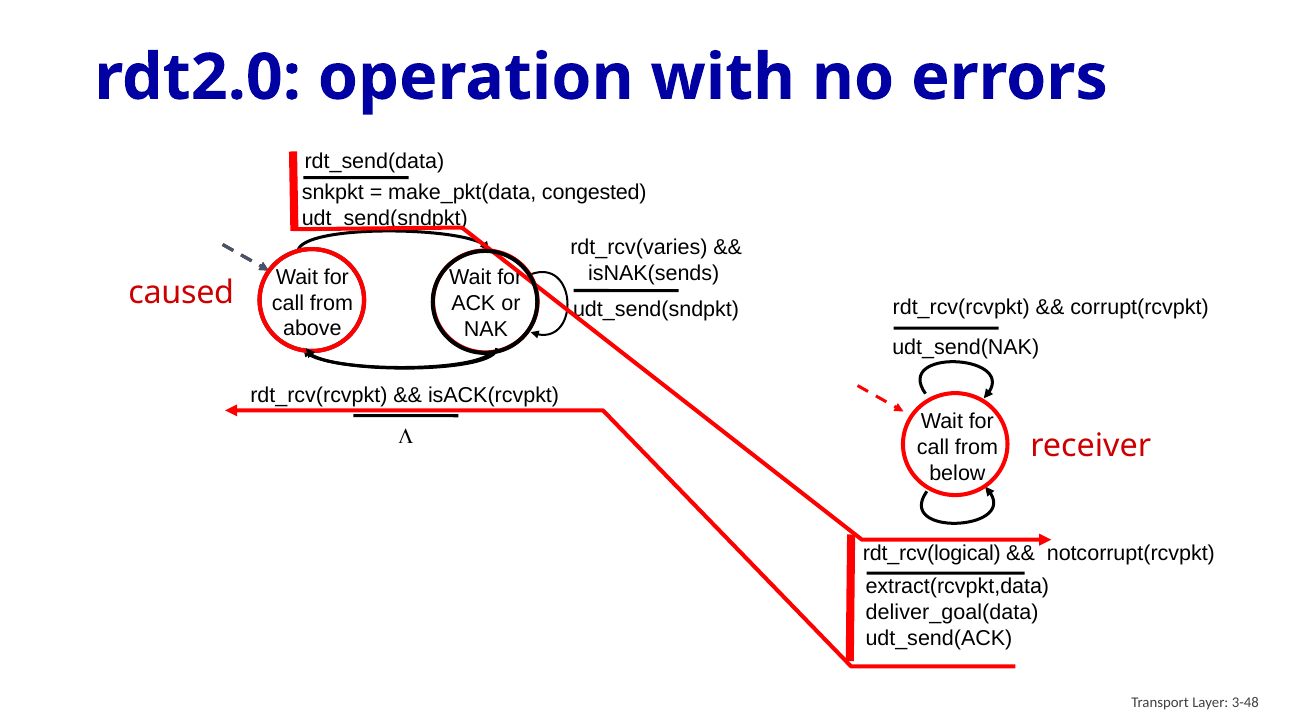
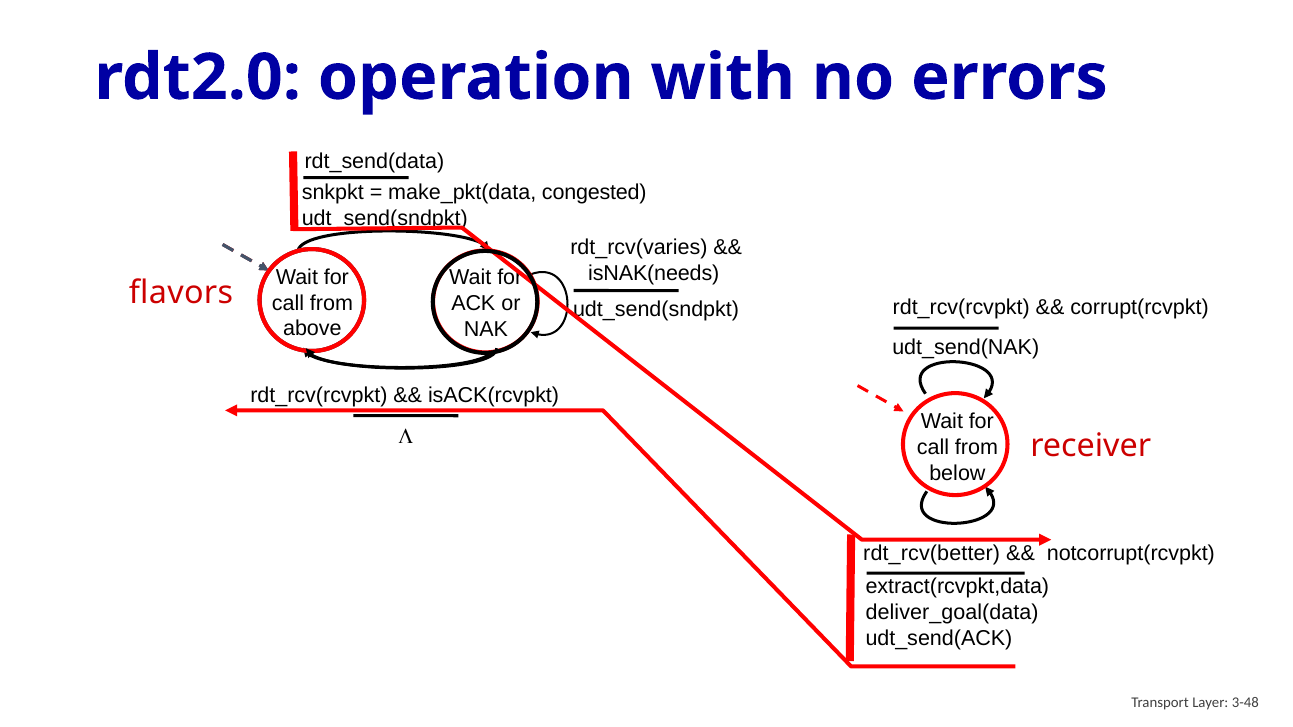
isNAK(sends: isNAK(sends -> isNAK(needs
caused: caused -> flavors
rdt_rcv(logical: rdt_rcv(logical -> rdt_rcv(better
